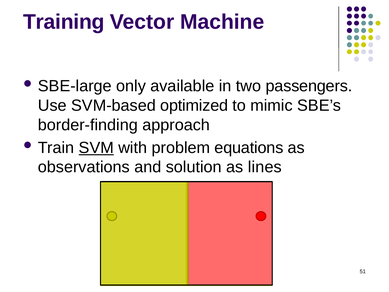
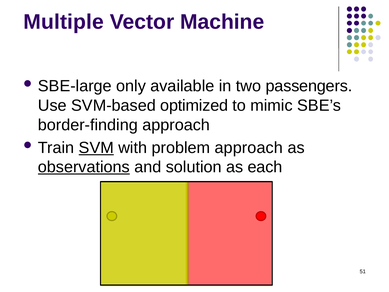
Training: Training -> Multiple
problem equations: equations -> approach
observations underline: none -> present
lines: lines -> each
